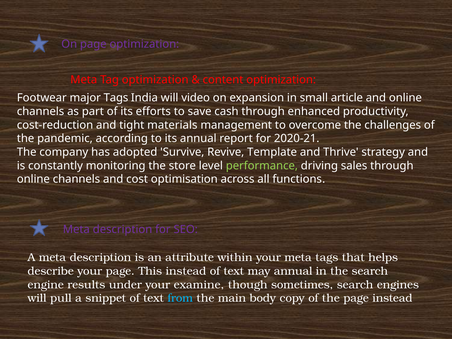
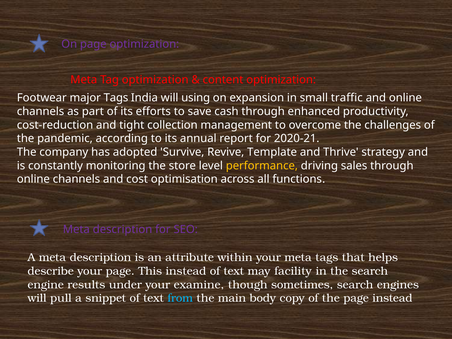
video: video -> using
article: article -> traffic
materials: materials -> collection
performance colour: light green -> yellow
may annual: annual -> facility
